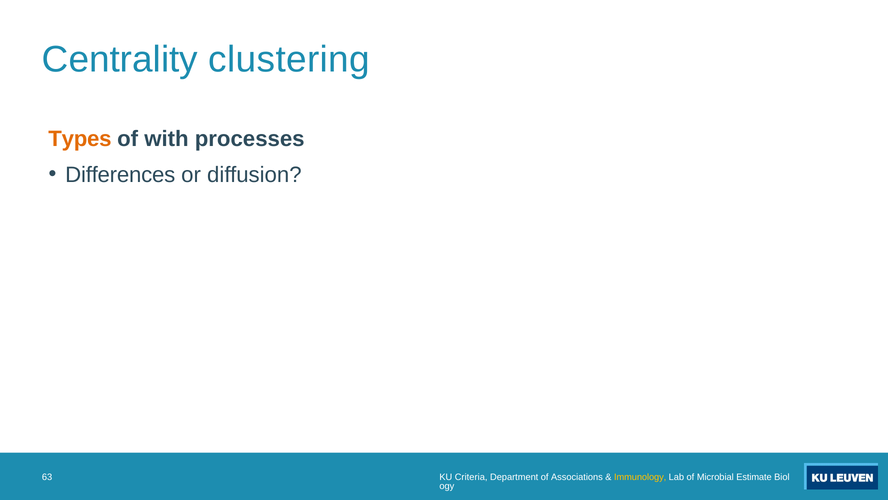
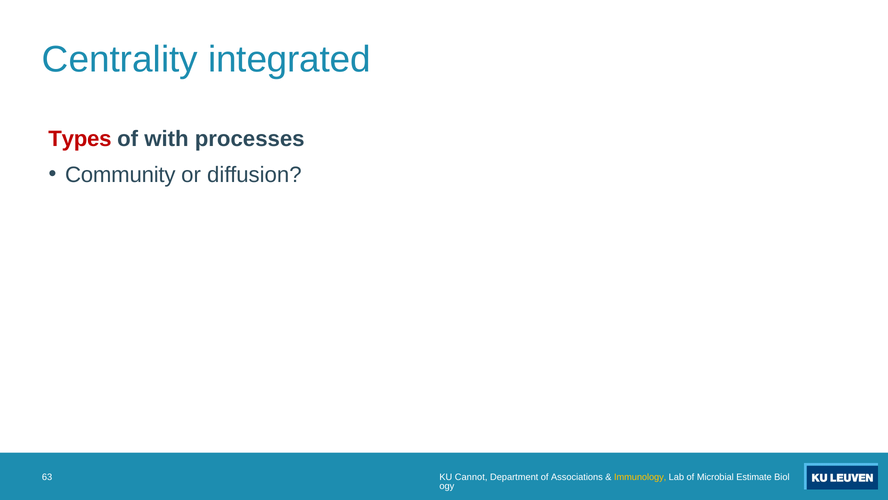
clustering: clustering -> integrated
Types colour: orange -> red
Differences: Differences -> Community
Criteria: Criteria -> Cannot
